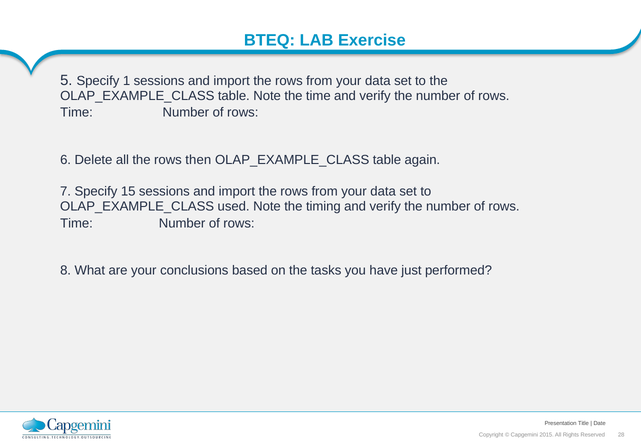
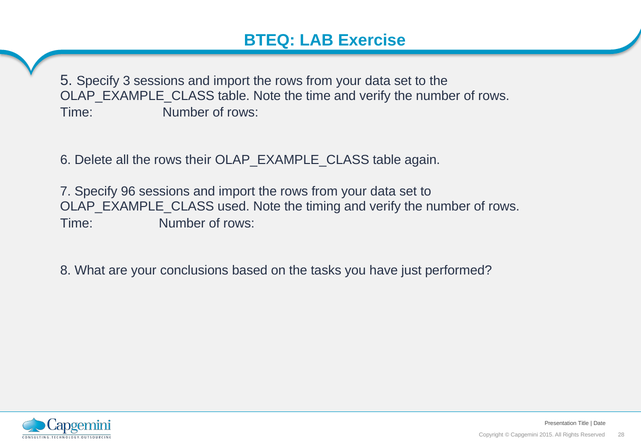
1: 1 -> 3
then: then -> their
15: 15 -> 96
